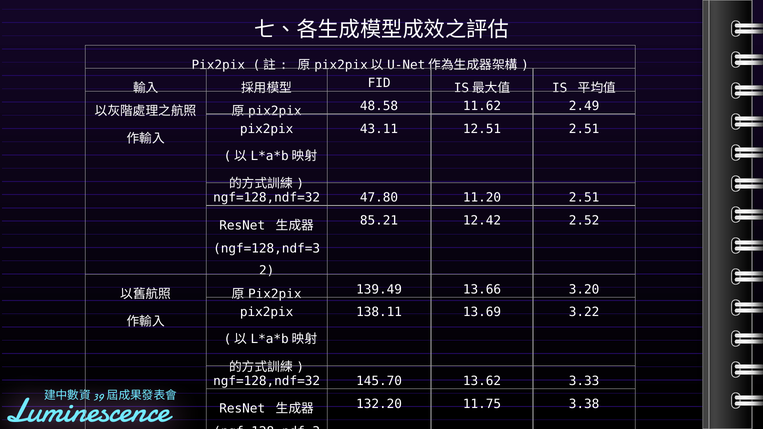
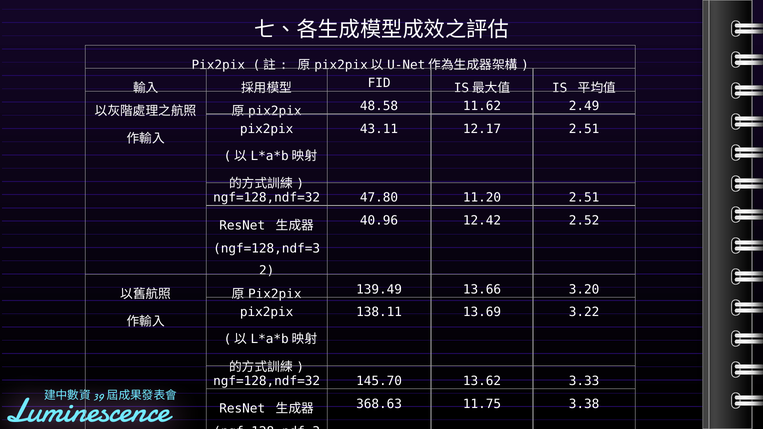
12.51: 12.51 -> 12.17
85.21: 85.21 -> 40.96
132.20: 132.20 -> 368.63
